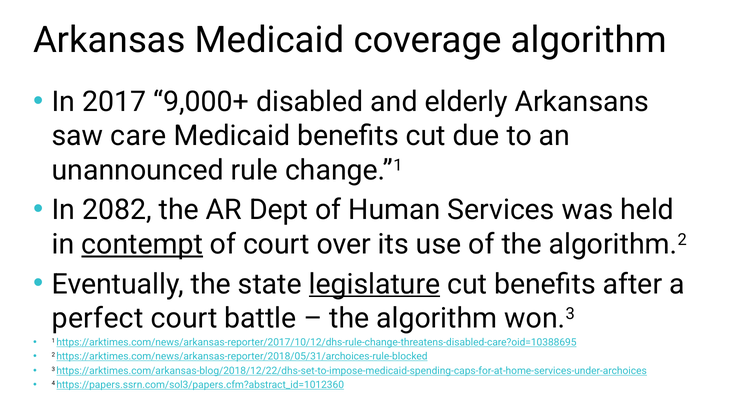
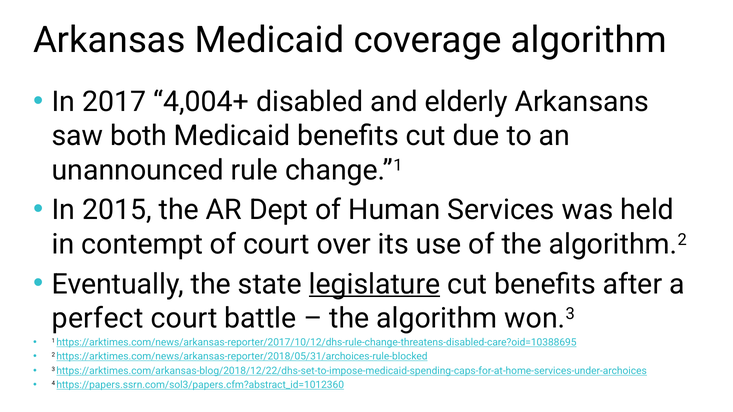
9,000+: 9,000+ -> 4,004+
care: care -> both
2082: 2082 -> 2015
contempt underline: present -> none
